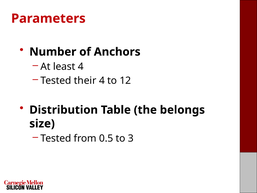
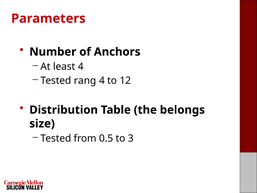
their: their -> rang
